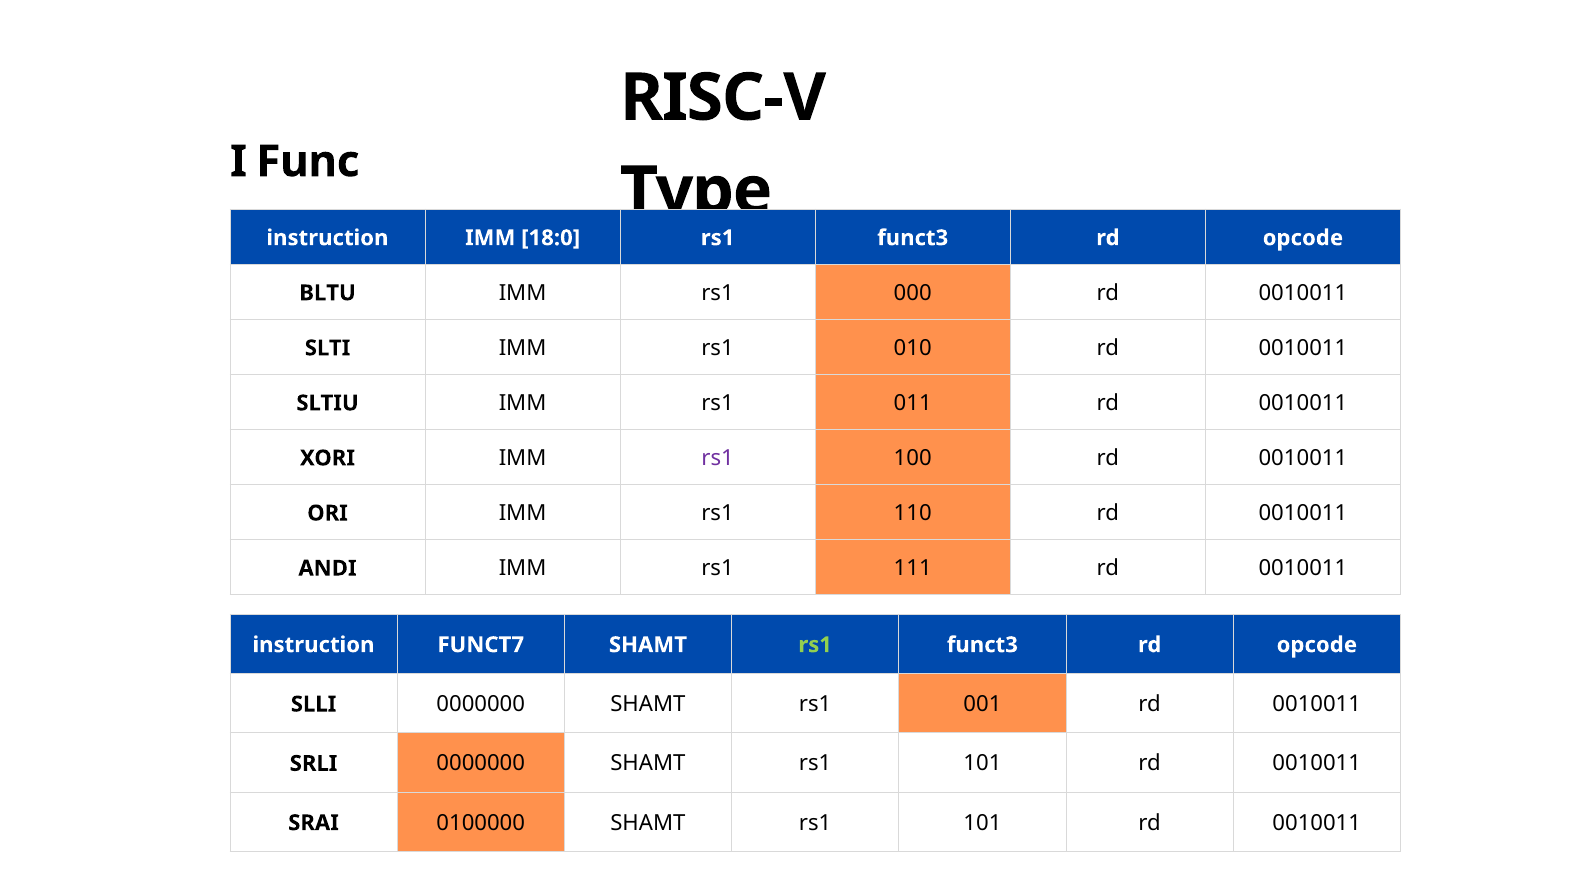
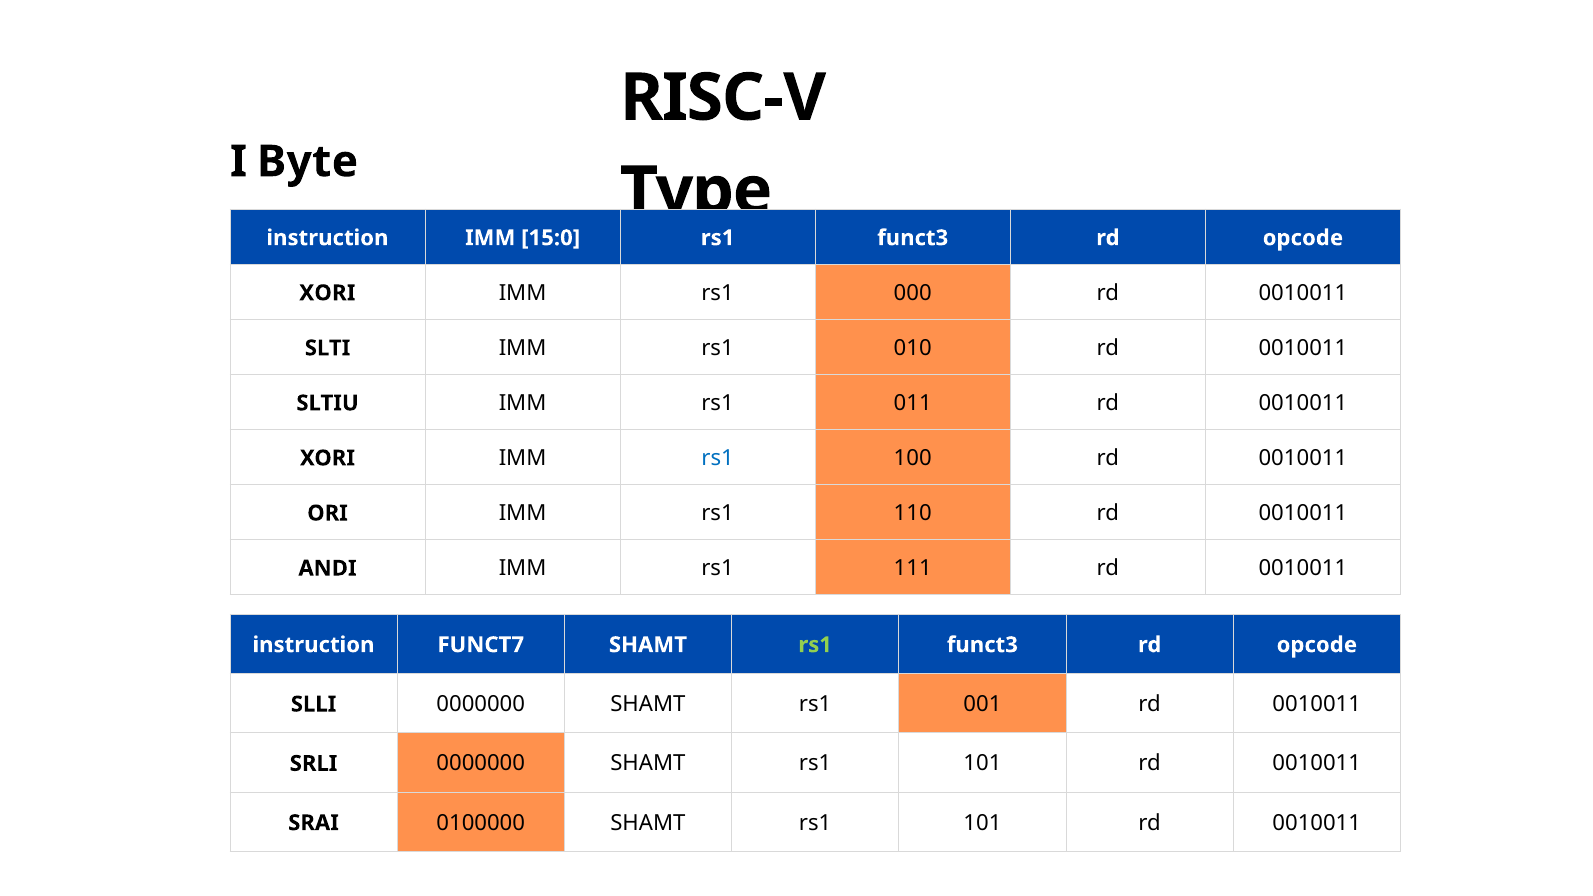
Func: Func -> Byte
18:0: 18:0 -> 15:0
BLTU at (328, 293): BLTU -> XORI
rs1 at (718, 458) colour: purple -> blue
